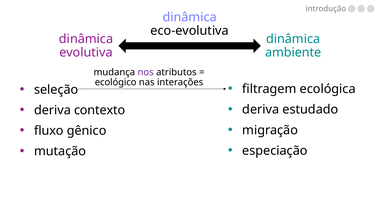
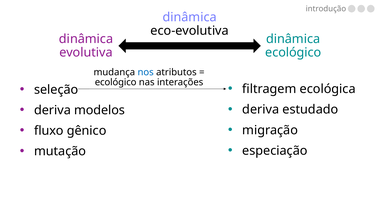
ambiente at (293, 53): ambiente -> ecológico
nos colour: purple -> blue
contexto: contexto -> modelos
